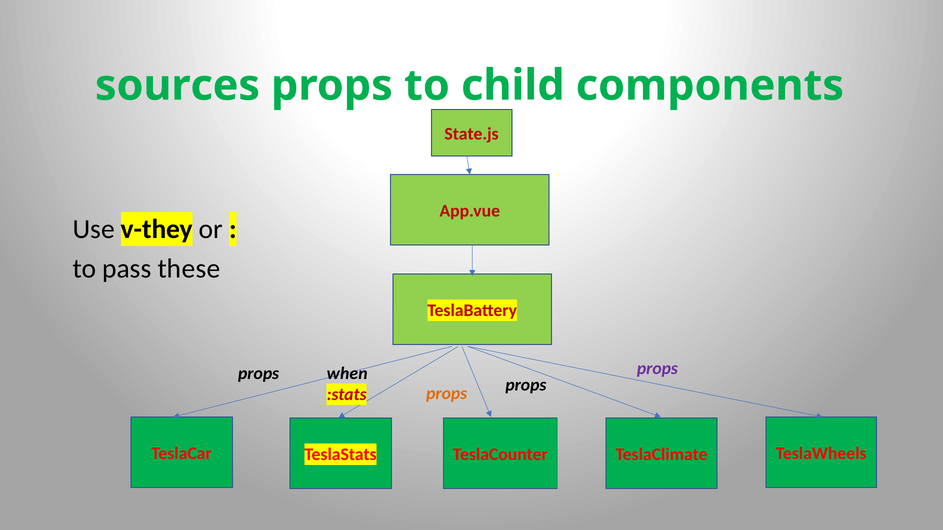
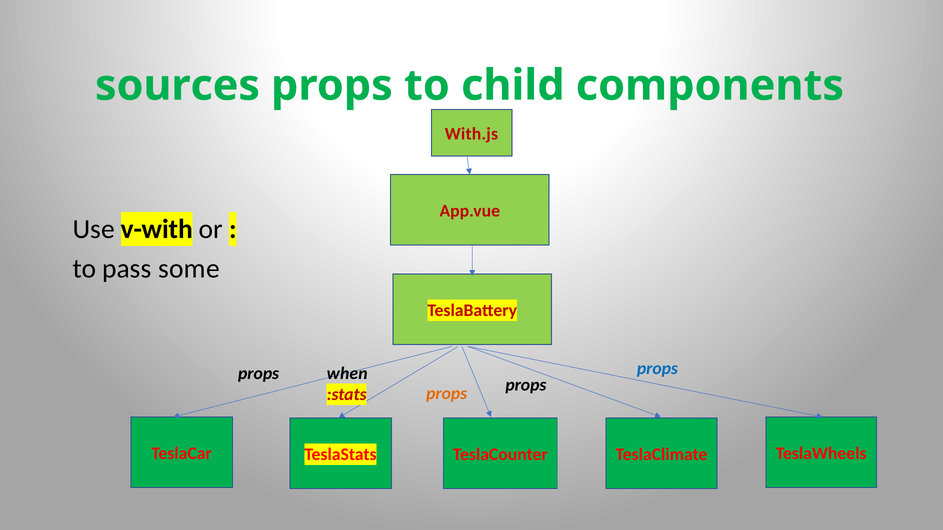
State.js: State.js -> With.js
v-they: v-they -> v-with
these: these -> some
props at (657, 369) colour: purple -> blue
